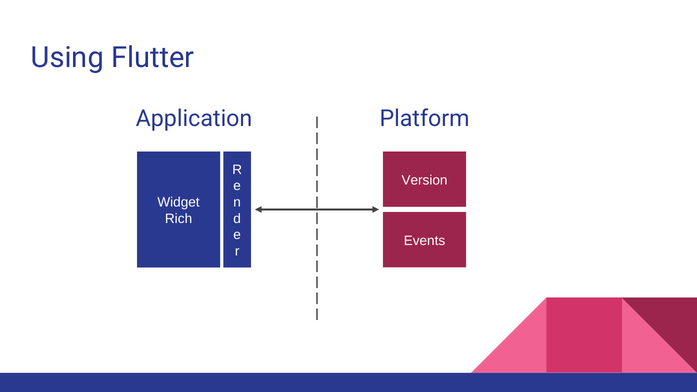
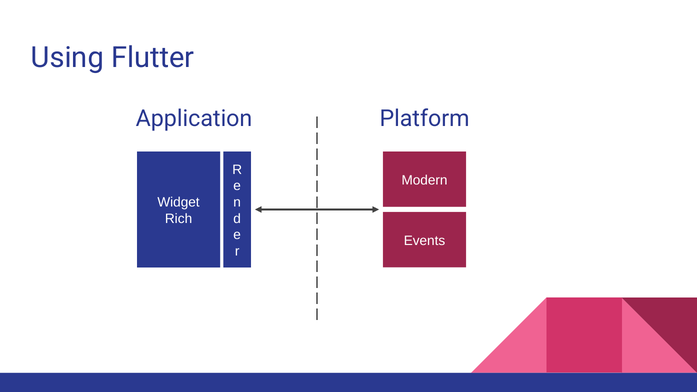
Version: Version -> Modern
